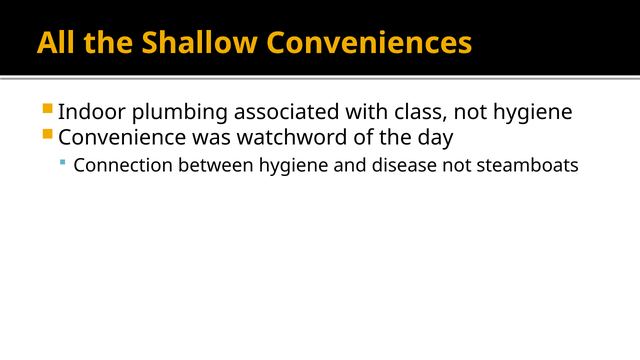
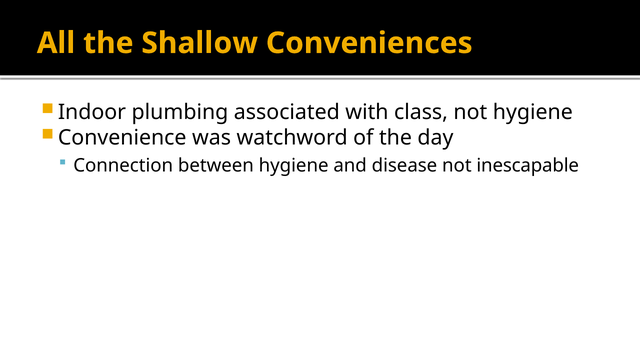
steamboats: steamboats -> inescapable
